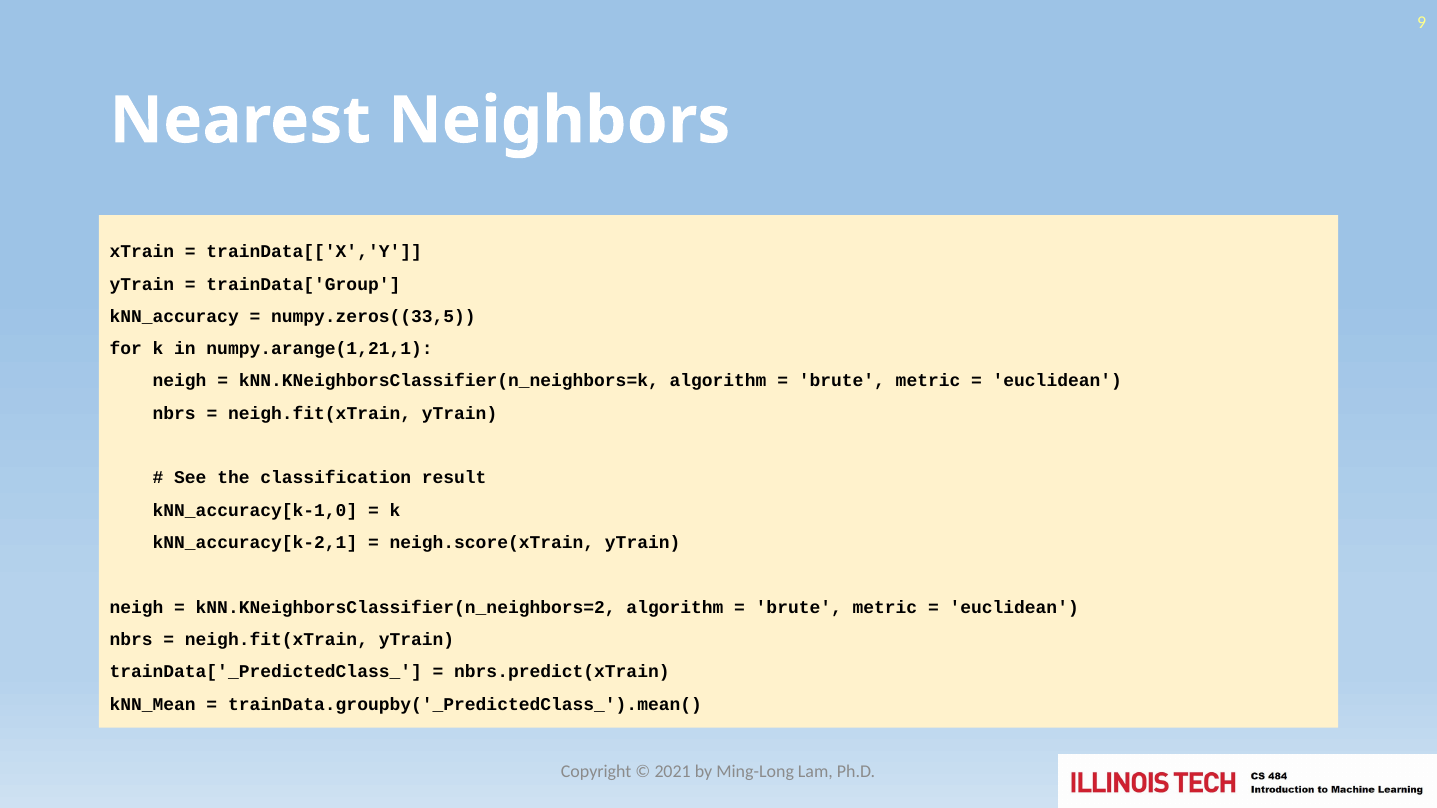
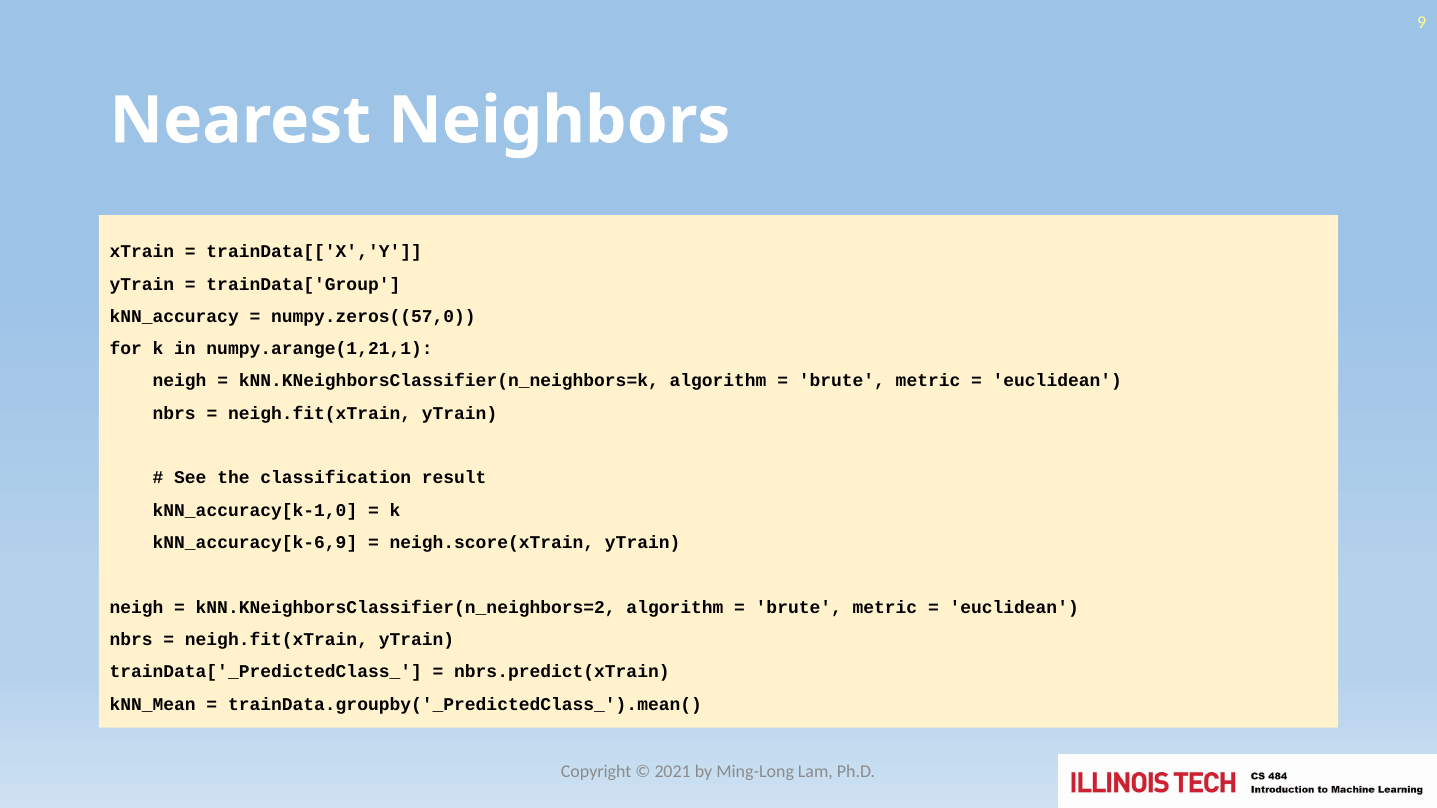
numpy.zeros((33,5: numpy.zeros((33,5 -> numpy.zeros((57,0
kNN_accuracy[k-2,1: kNN_accuracy[k-2,1 -> kNN_accuracy[k-6,9
